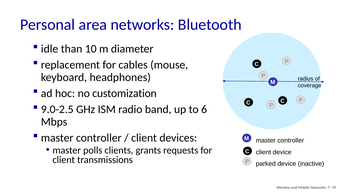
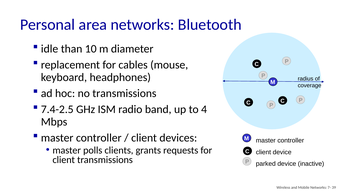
no customization: customization -> transmissions
9.0-2.5: 9.0-2.5 -> 7.4-2.5
6: 6 -> 4
